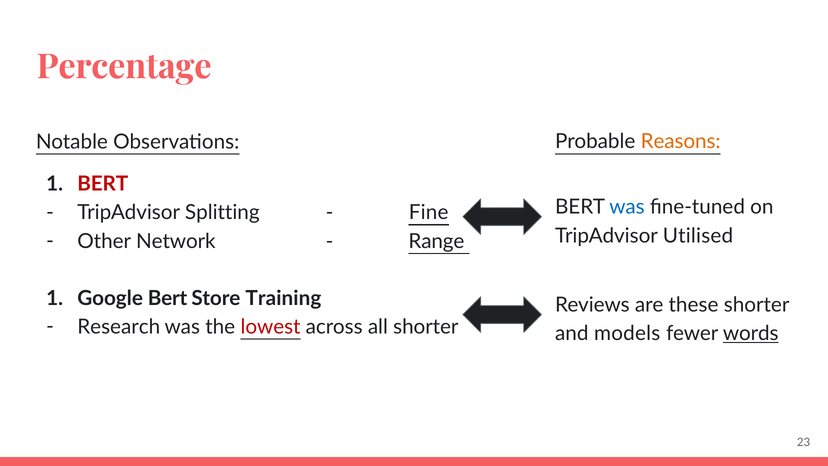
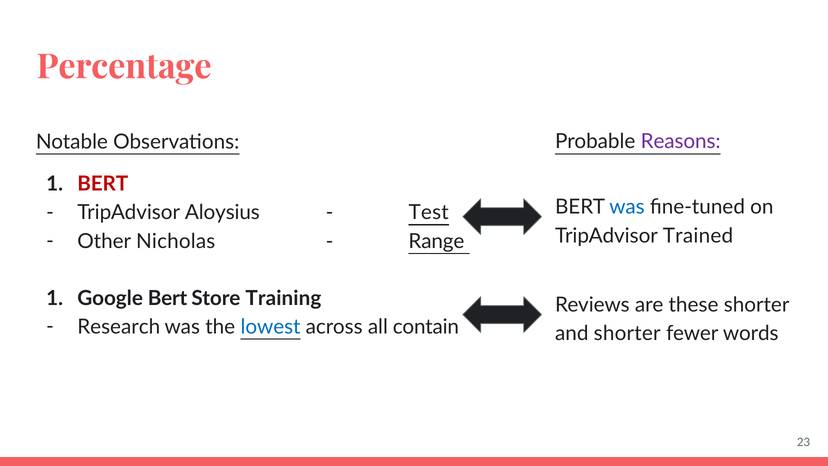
Reasons colour: orange -> purple
Splitting: Splitting -> Aloysius
Fine: Fine -> Test
Utilised: Utilised -> Trained
Network: Network -> Nicholas
lowest colour: red -> blue
all shorter: shorter -> contain
and models: models -> shorter
words underline: present -> none
